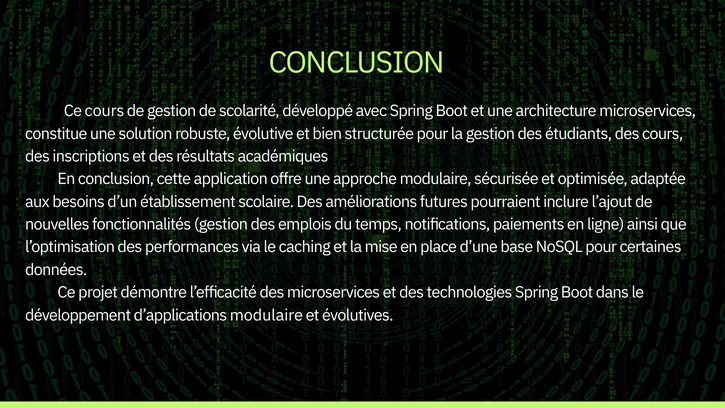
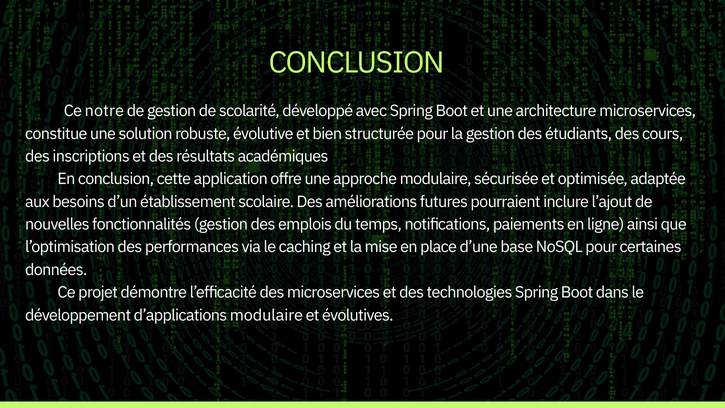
Ce cours: cours -> notre
